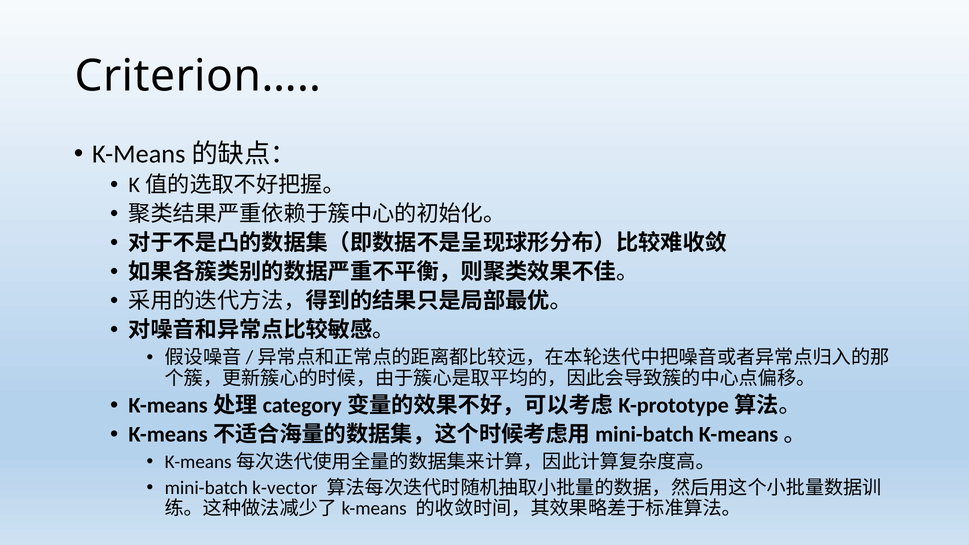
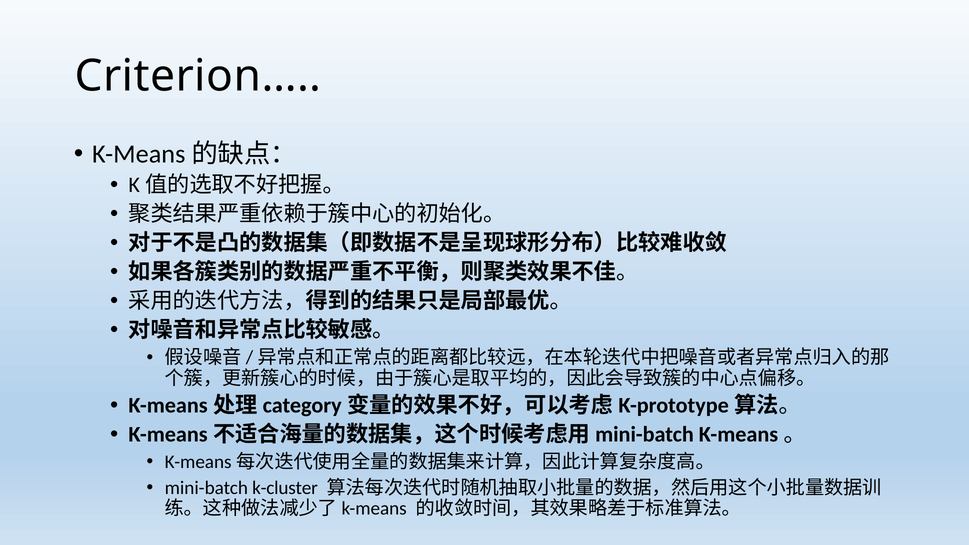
k-vector: k-vector -> k-cluster
